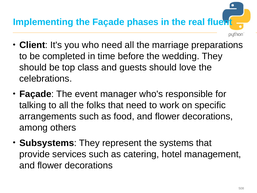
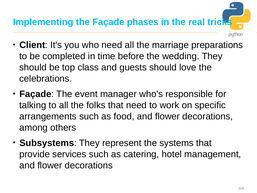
fluent: fluent -> tricks
